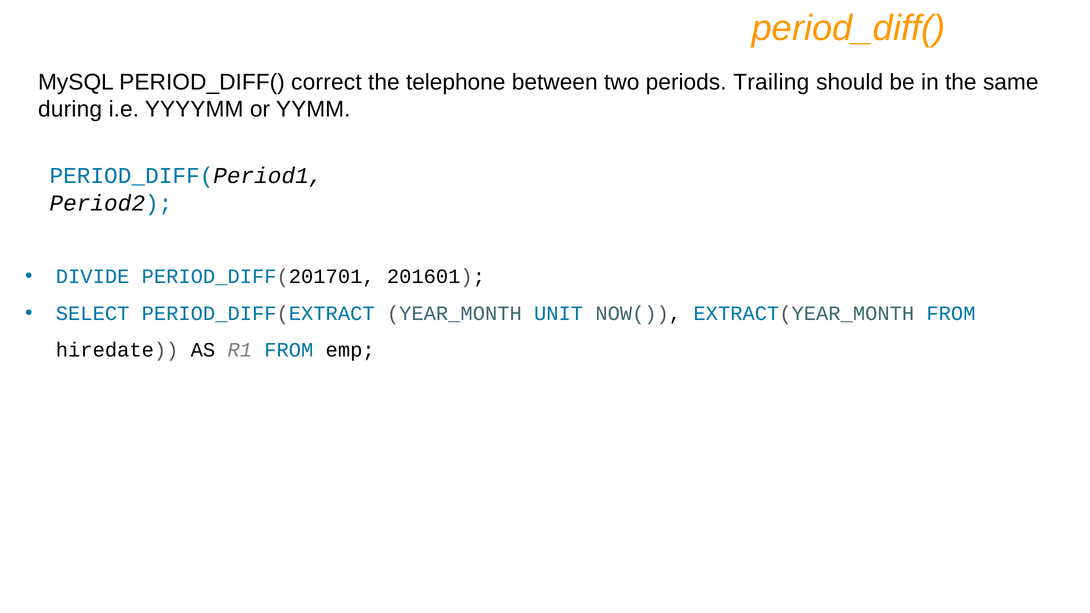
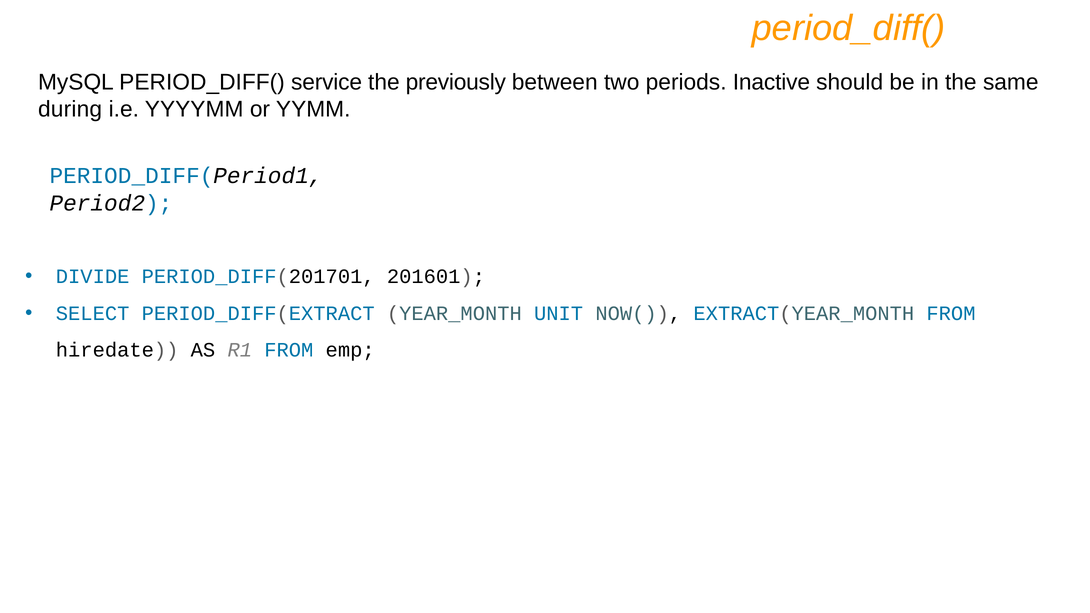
correct: correct -> service
telephone: telephone -> previously
Trailing: Trailing -> Inactive
